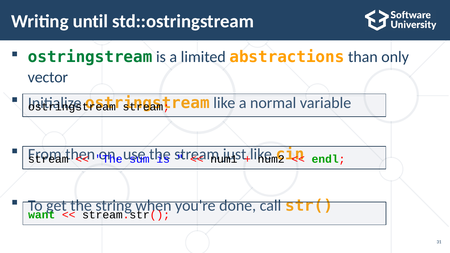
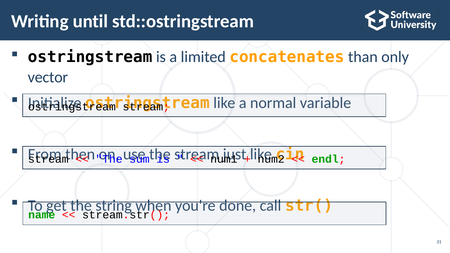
ostringstream at (90, 57) colour: green -> black
abstractions: abstractions -> concatenates
want: want -> name
